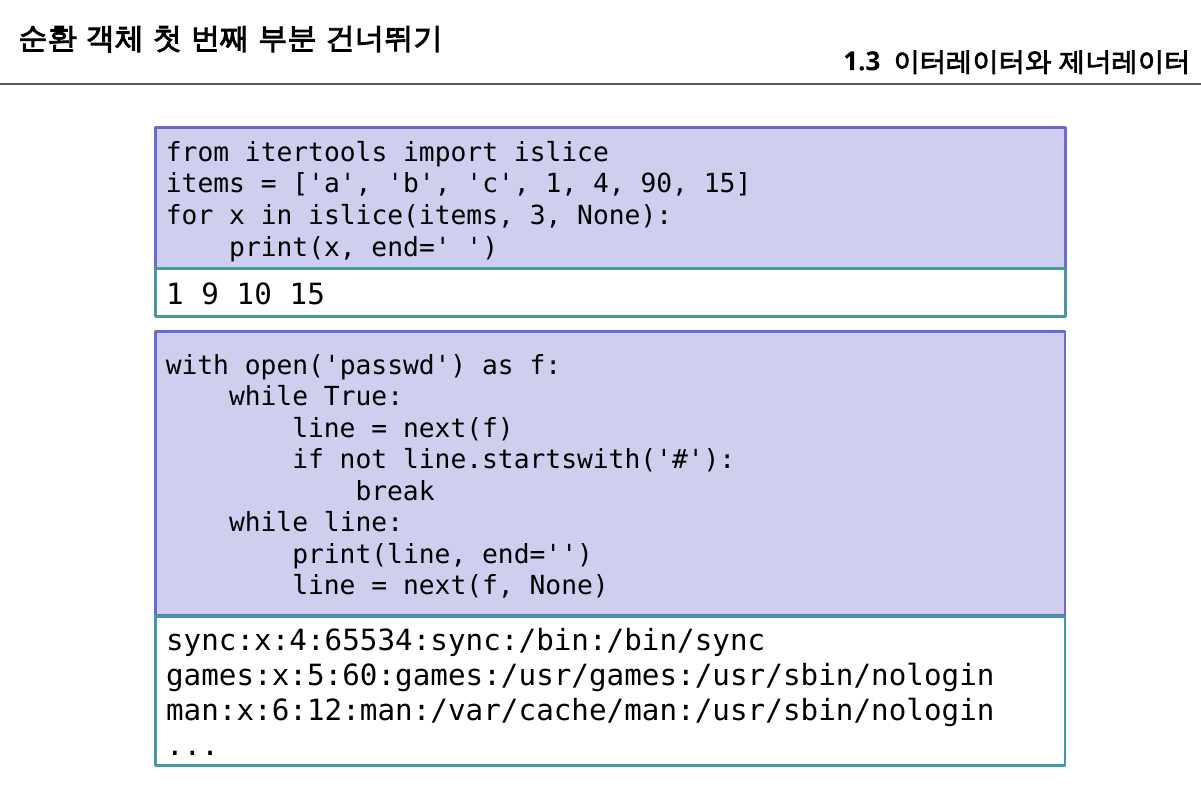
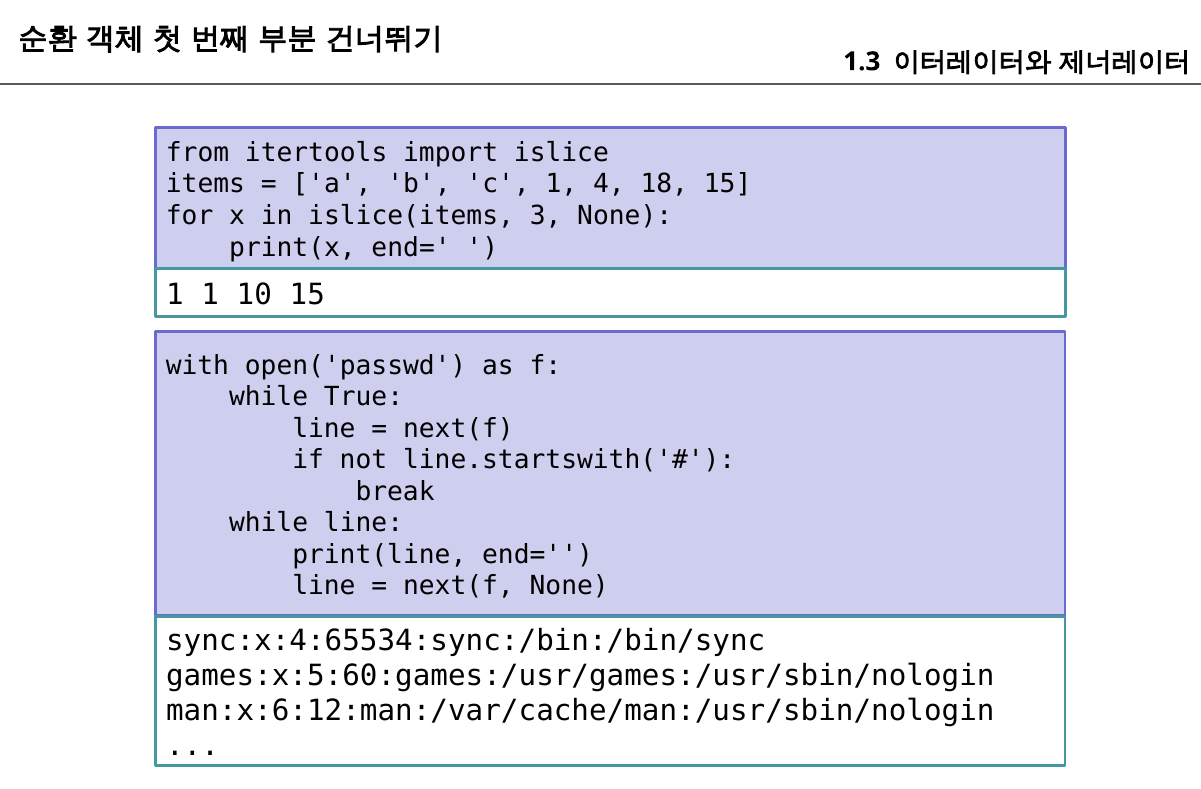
90: 90 -> 18
1 9: 9 -> 1
